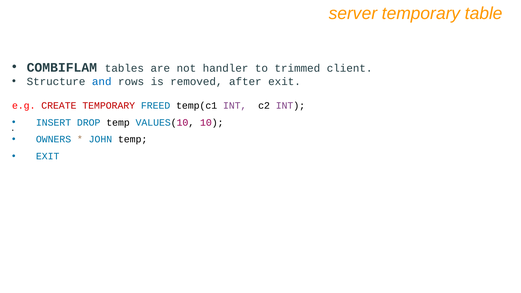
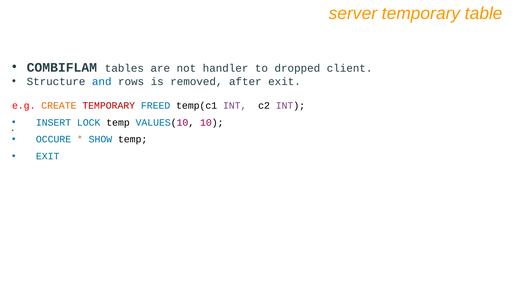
trimmed: trimmed -> dropped
CREATE colour: red -> orange
DROP: DROP -> LOCK
OWNERS: OWNERS -> OCCURE
JOHN: JOHN -> SHOW
